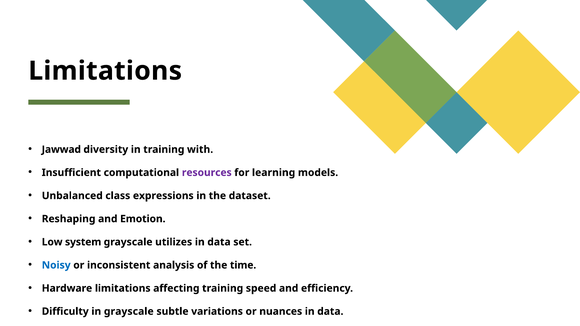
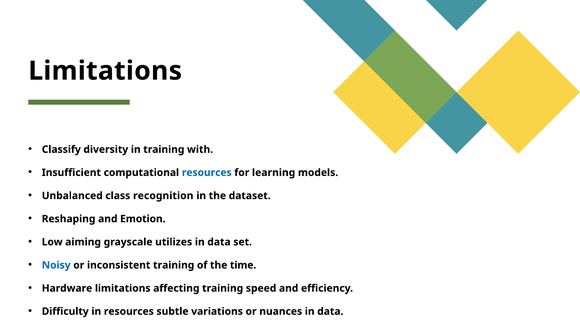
Jawwad: Jawwad -> Classify
resources at (207, 173) colour: purple -> blue
expressions: expressions -> recognition
system: system -> aiming
inconsistent analysis: analysis -> training
in grayscale: grayscale -> resources
